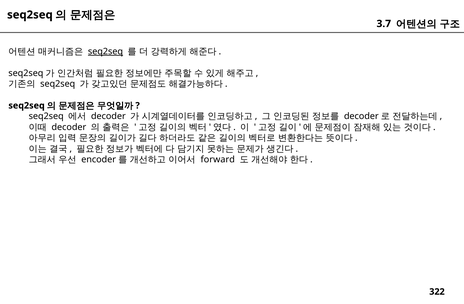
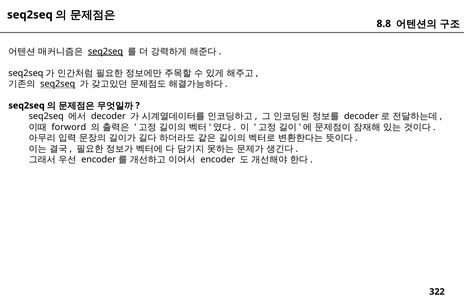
3.7: 3.7 -> 8.8
seq2seq at (58, 84) underline: none -> present
decoder at (69, 127): decoder -> forword
forward: forward -> encoder
